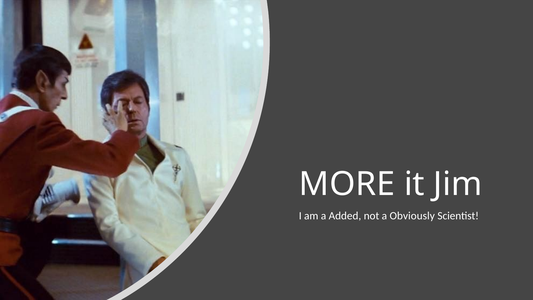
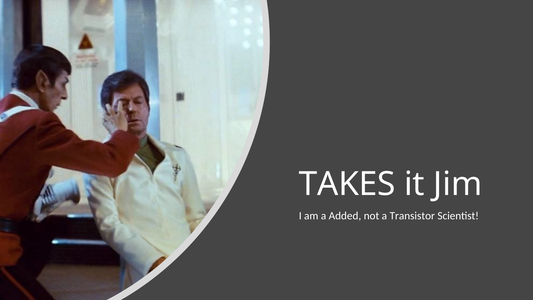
MORE: MORE -> TAKES
Obviously: Obviously -> Transistor
